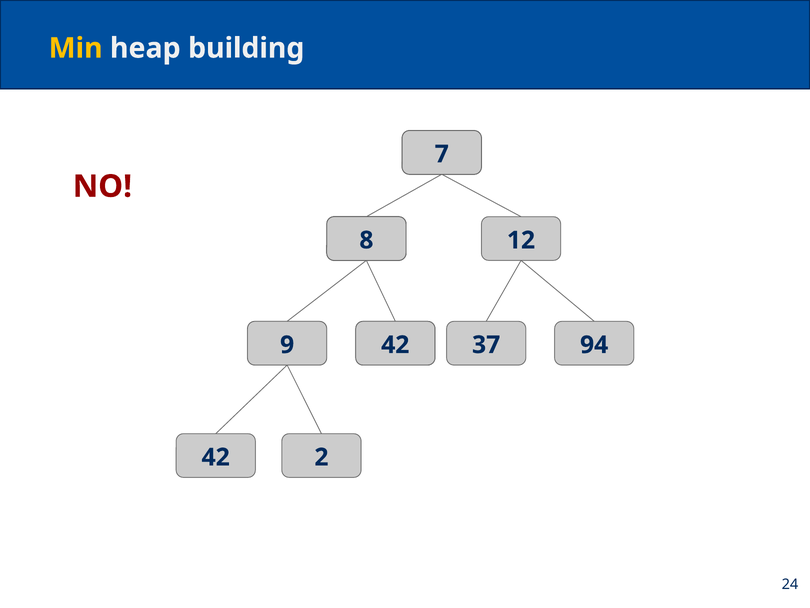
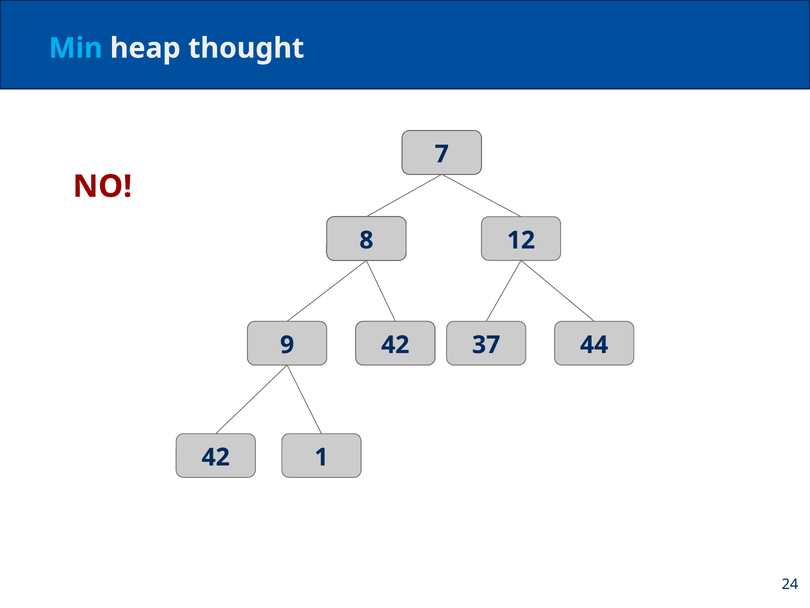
Min colour: yellow -> light blue
building: building -> thought
94: 94 -> 44
2: 2 -> 1
